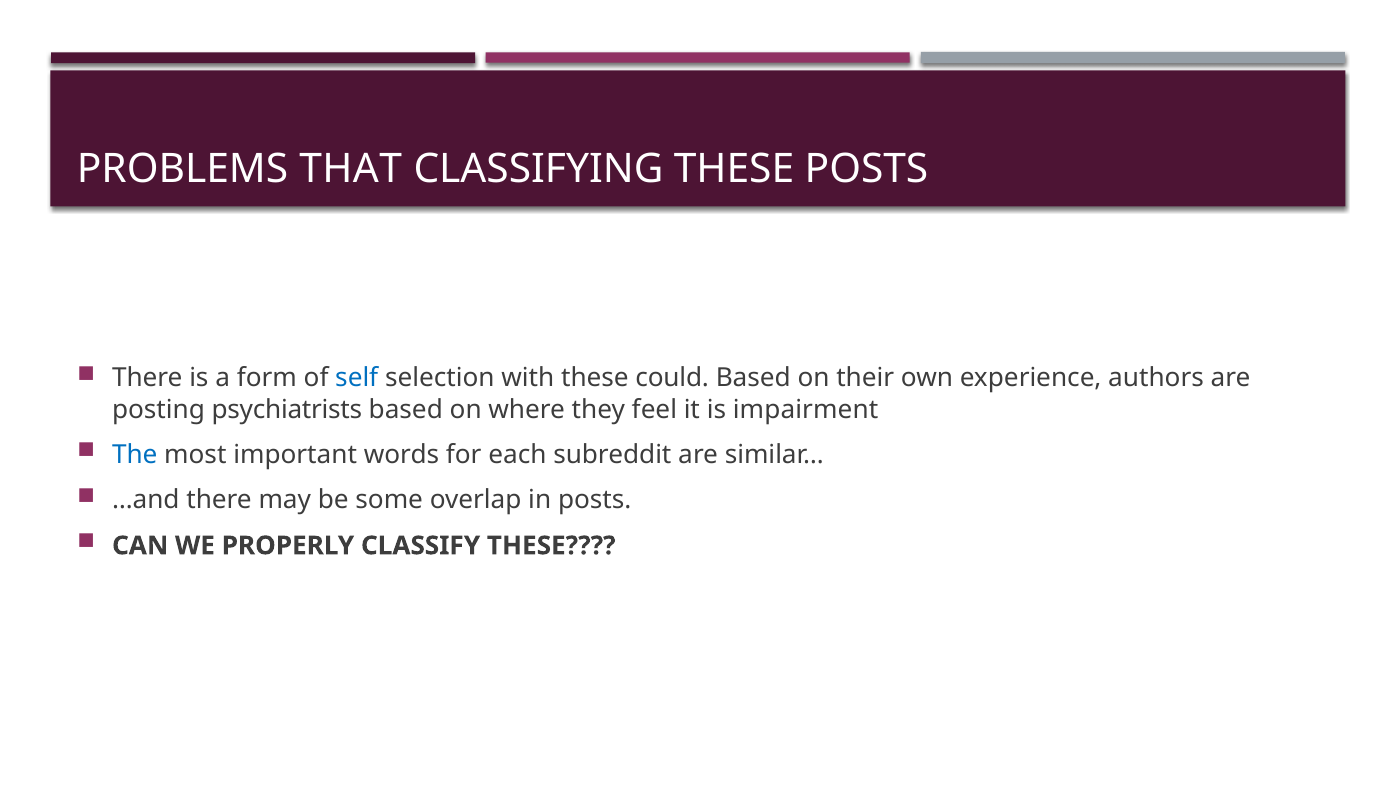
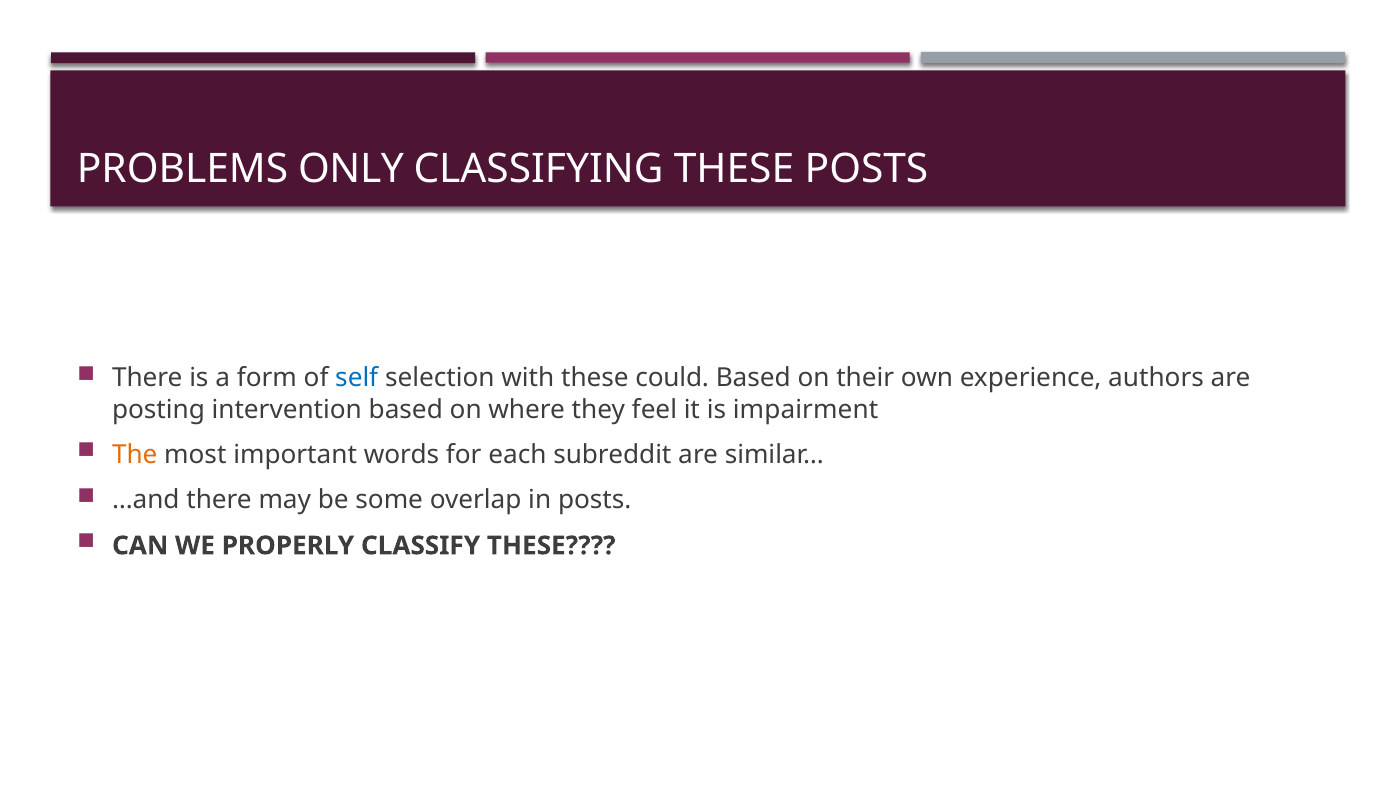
THAT: THAT -> ONLY
psychiatrists: psychiatrists -> intervention
The colour: blue -> orange
